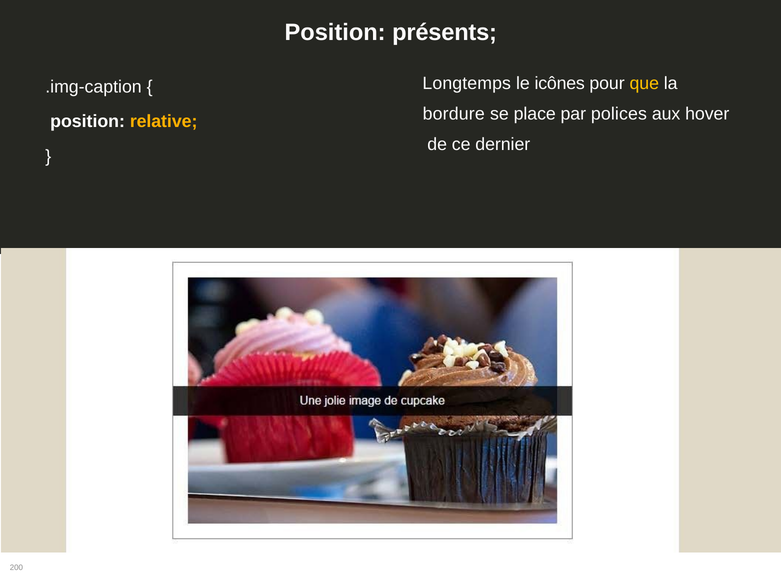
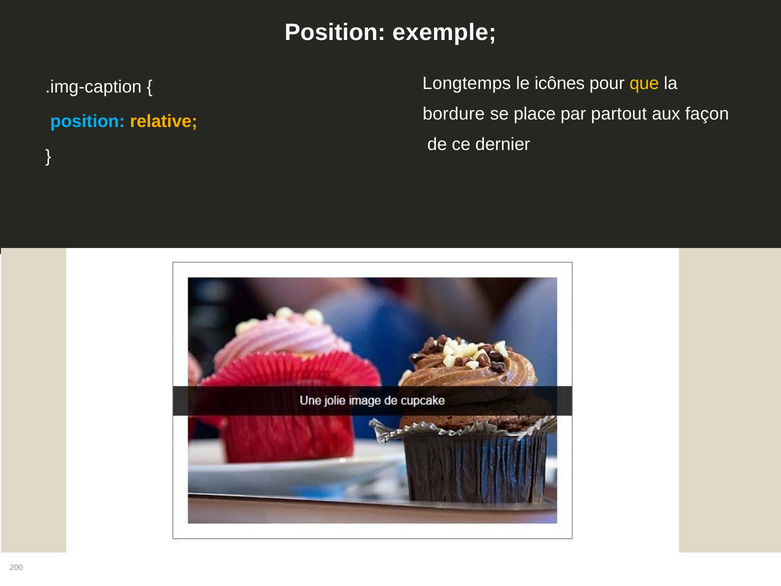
présents: présents -> exemple
polices: polices -> partout
hover: hover -> façon
position at (88, 121) colour: white -> light blue
